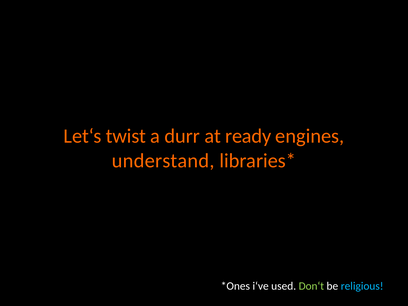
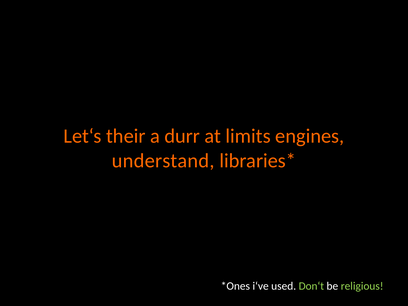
twist: twist -> their
ready: ready -> limits
religious colour: light blue -> light green
